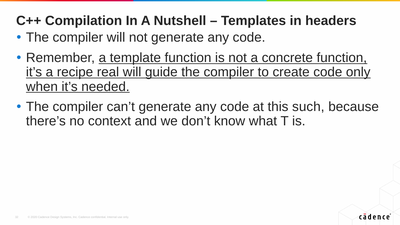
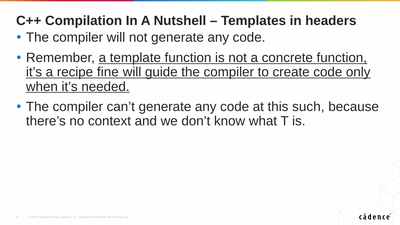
real: real -> fine
